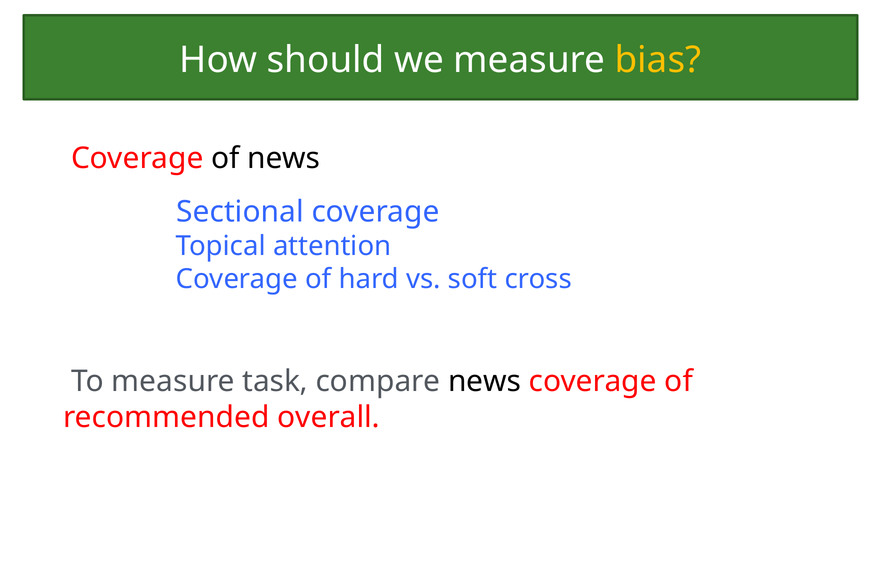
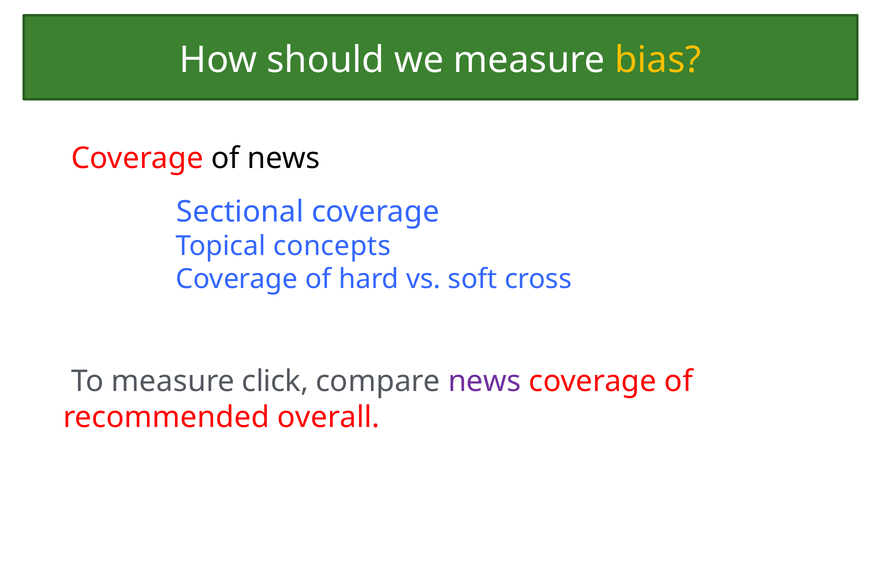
attention: attention -> concepts
task: task -> click
news at (485, 382) colour: black -> purple
